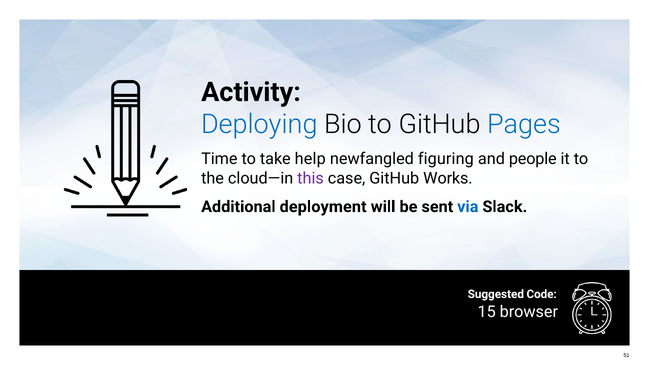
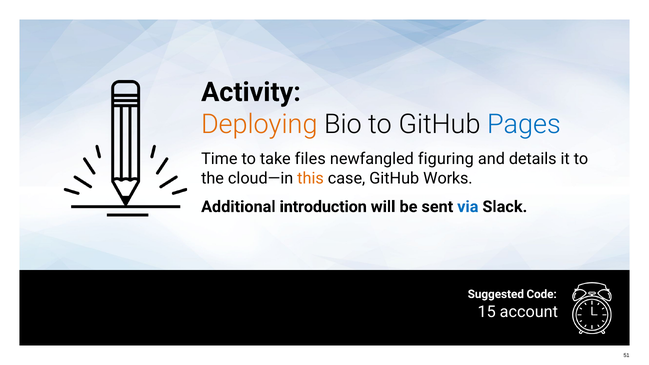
Deploying colour: blue -> orange
help: help -> files
people: people -> details
this colour: purple -> orange
deployment: deployment -> introduction
browser: browser -> account
